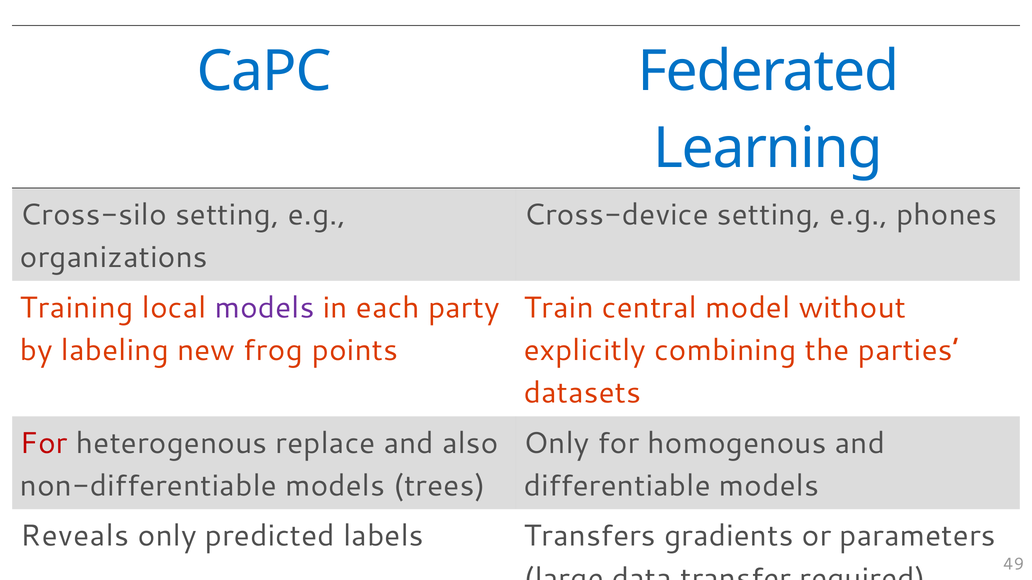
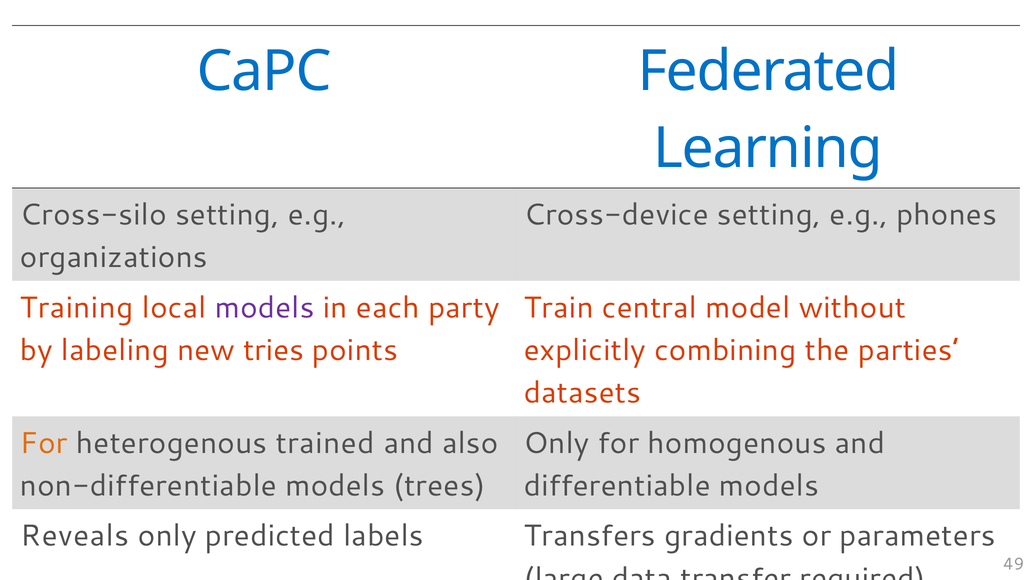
frog: frog -> tries
For at (44, 444) colour: red -> orange
replace: replace -> trained
